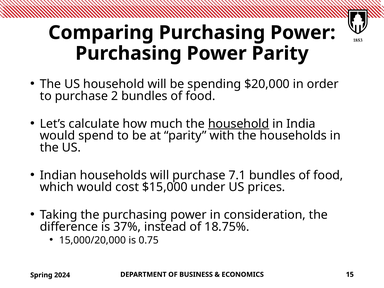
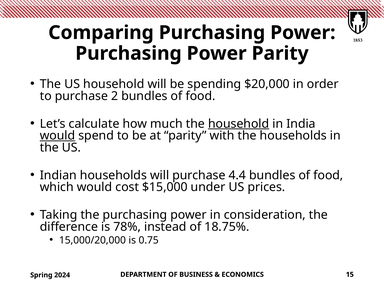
would at (58, 136) underline: none -> present
7.1: 7.1 -> 4.4
37%: 37% -> 78%
